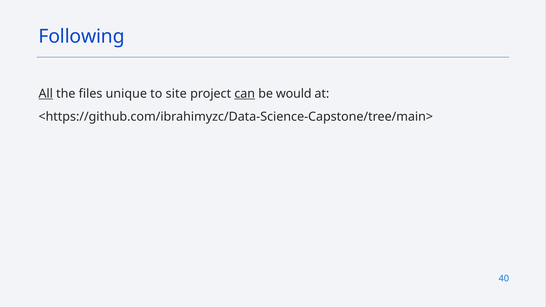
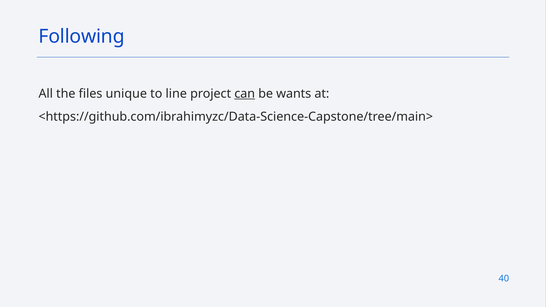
All underline: present -> none
site: site -> line
would: would -> wants
